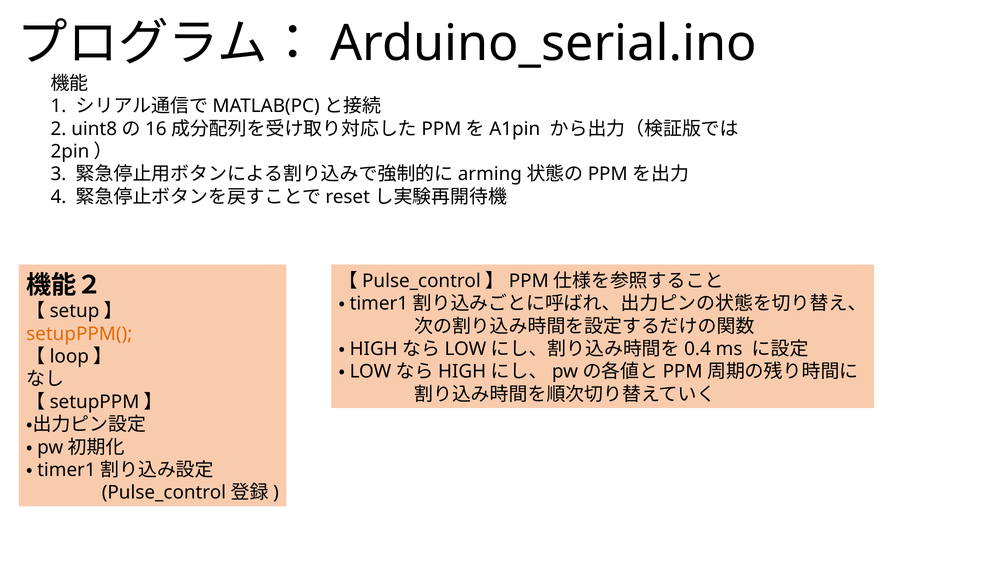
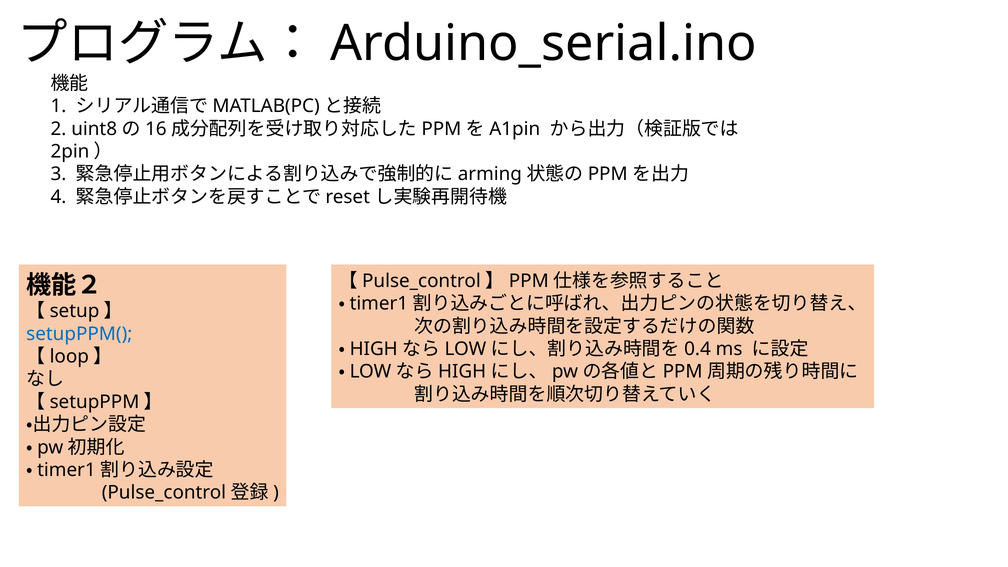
setupPPM( colour: orange -> blue
